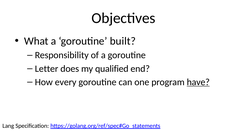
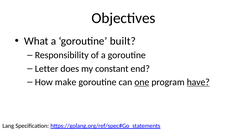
qualified: qualified -> constant
every: every -> make
one underline: none -> present
